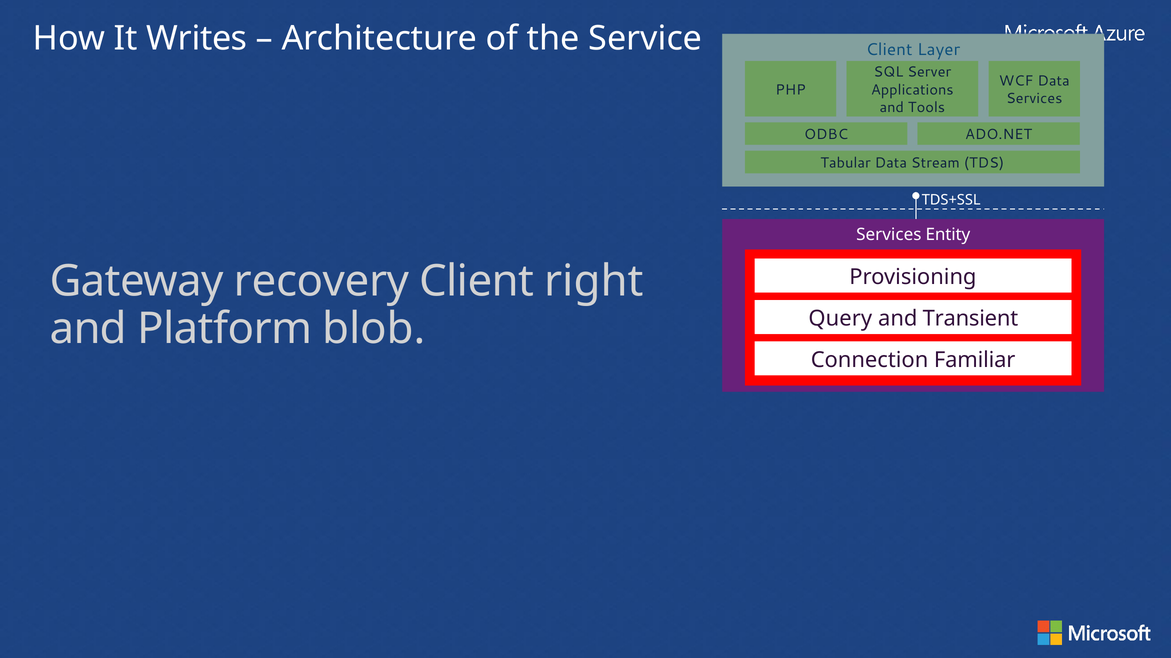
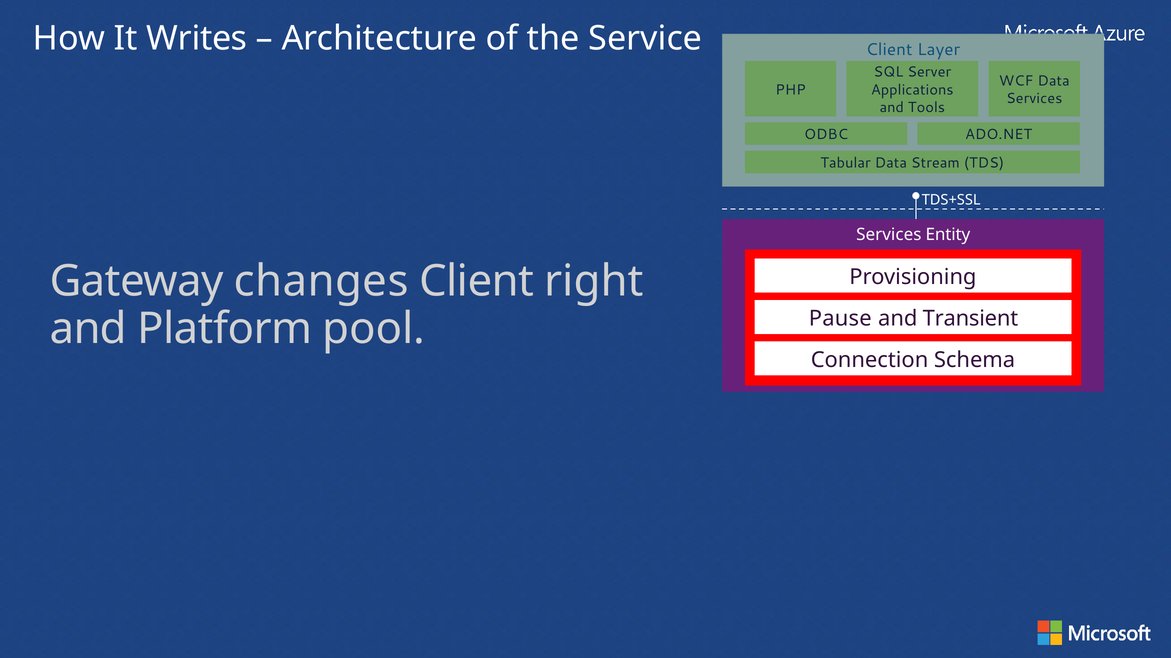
recovery: recovery -> changes
Query: Query -> Pause
blob: blob -> pool
Familiar: Familiar -> Schema
